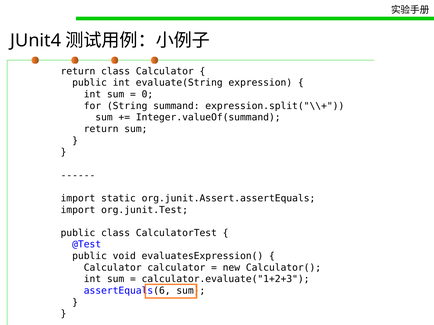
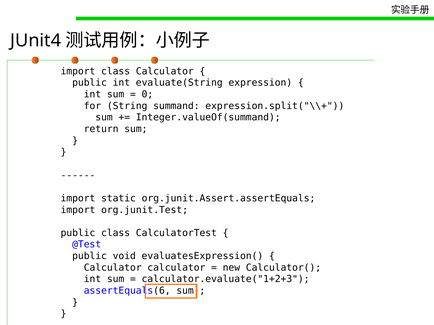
return at (78, 71): return -> import
